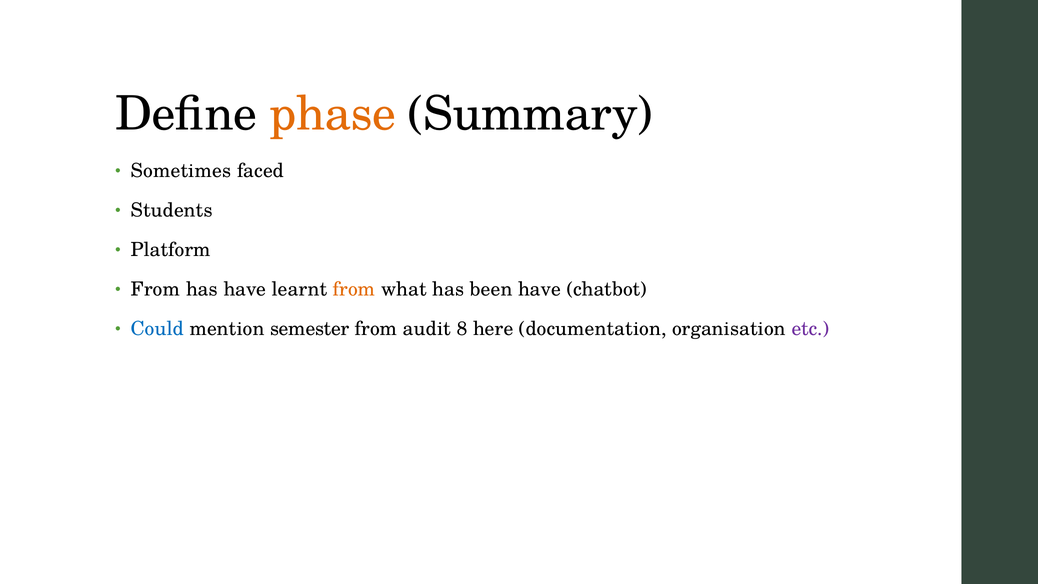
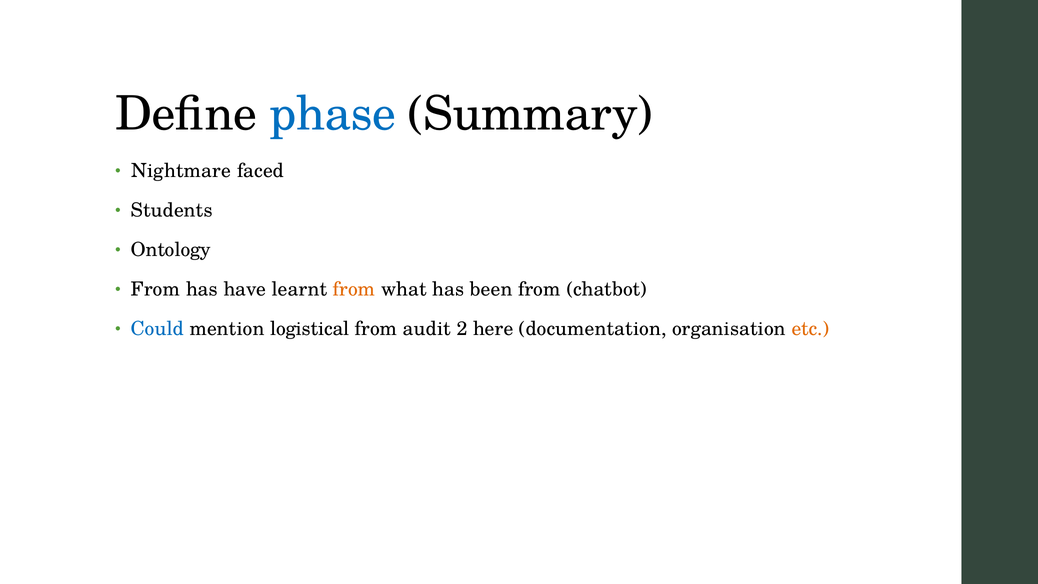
phase colour: orange -> blue
Sometimes: Sometimes -> Nightmare
Platform: Platform -> Ontology
been have: have -> from
semester: semester -> logistical
8: 8 -> 2
etc colour: purple -> orange
